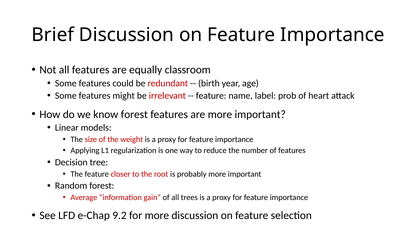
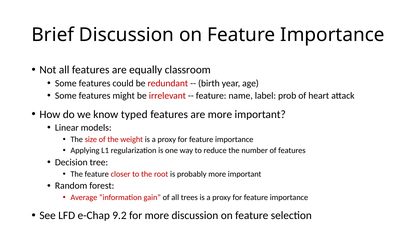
know forest: forest -> typed
